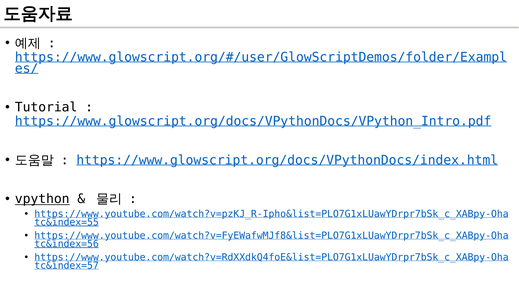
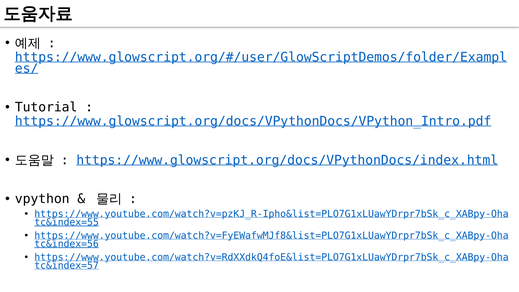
vpython underline: present -> none
